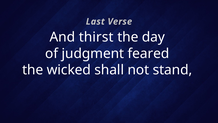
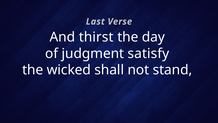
feared: feared -> satisfy
